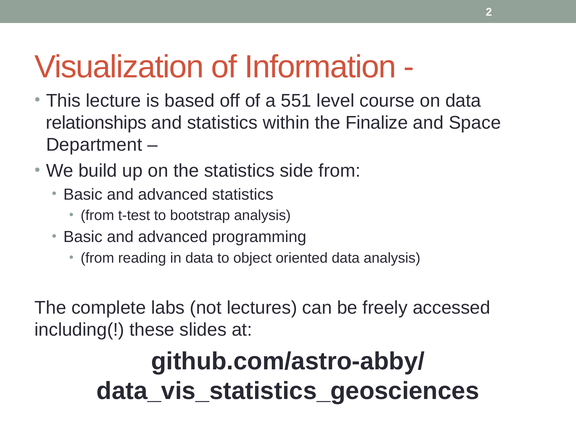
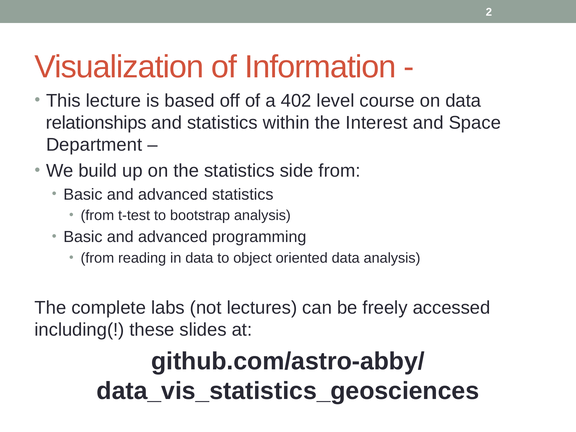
551: 551 -> 402
Finalize: Finalize -> Interest
